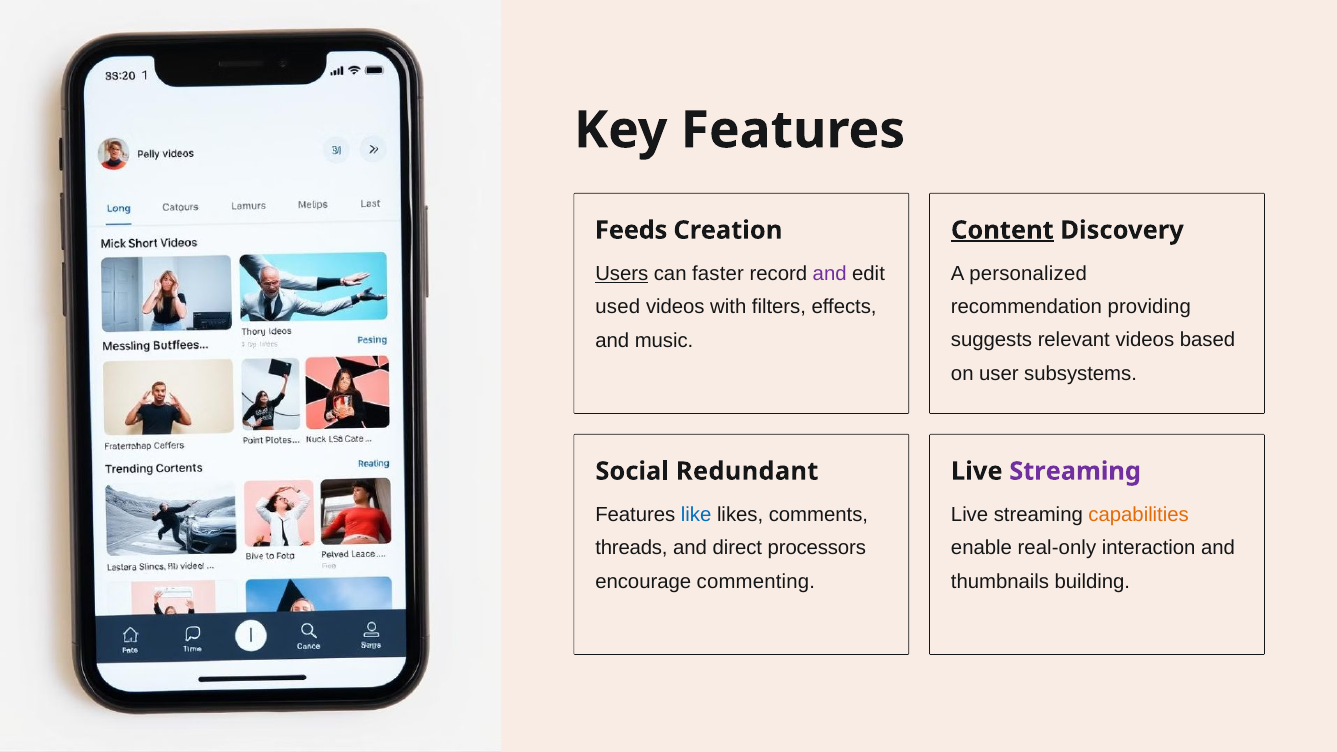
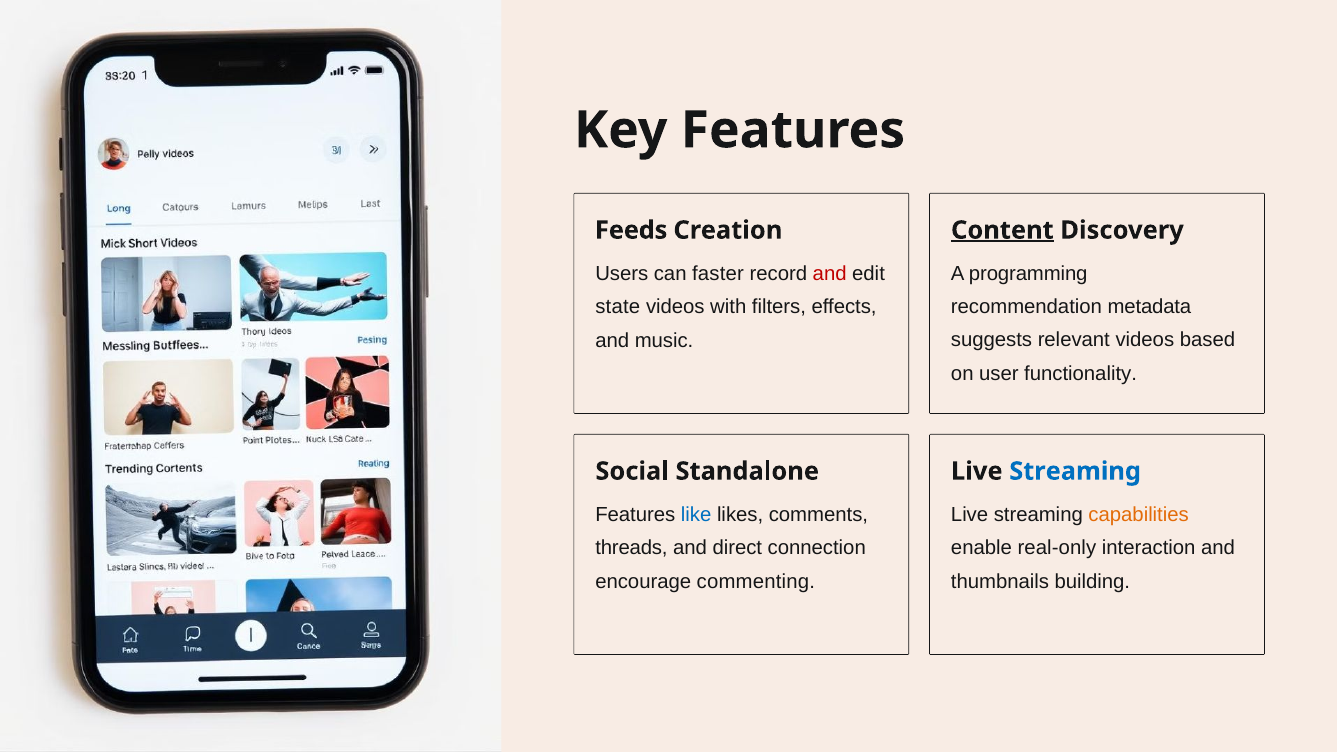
Users underline: present -> none
and at (830, 274) colour: purple -> red
personalized: personalized -> programming
providing: providing -> metadata
used: used -> state
subsystems: subsystems -> functionality
Redundant: Redundant -> Standalone
Streaming at (1075, 471) colour: purple -> blue
processors: processors -> connection
